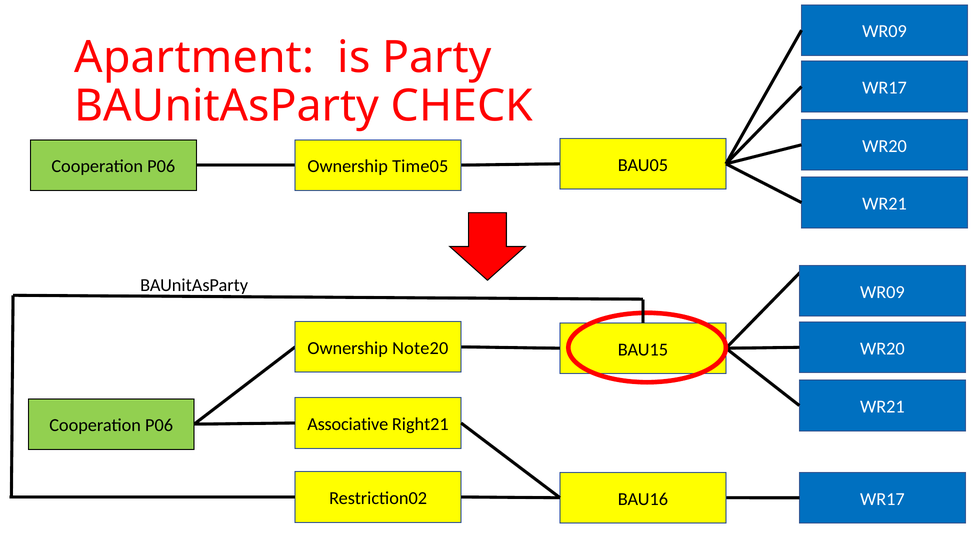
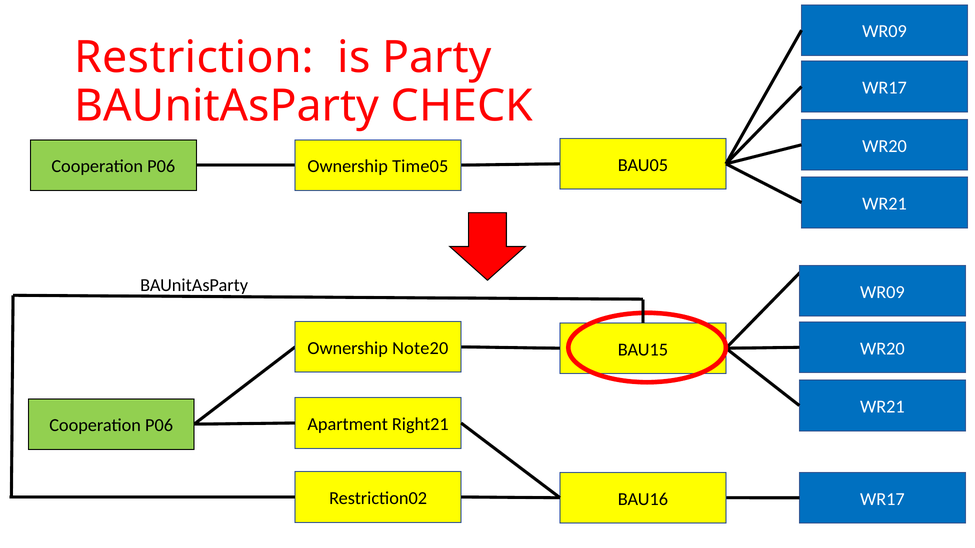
Apartment: Apartment -> Restriction
Associative: Associative -> Apartment
